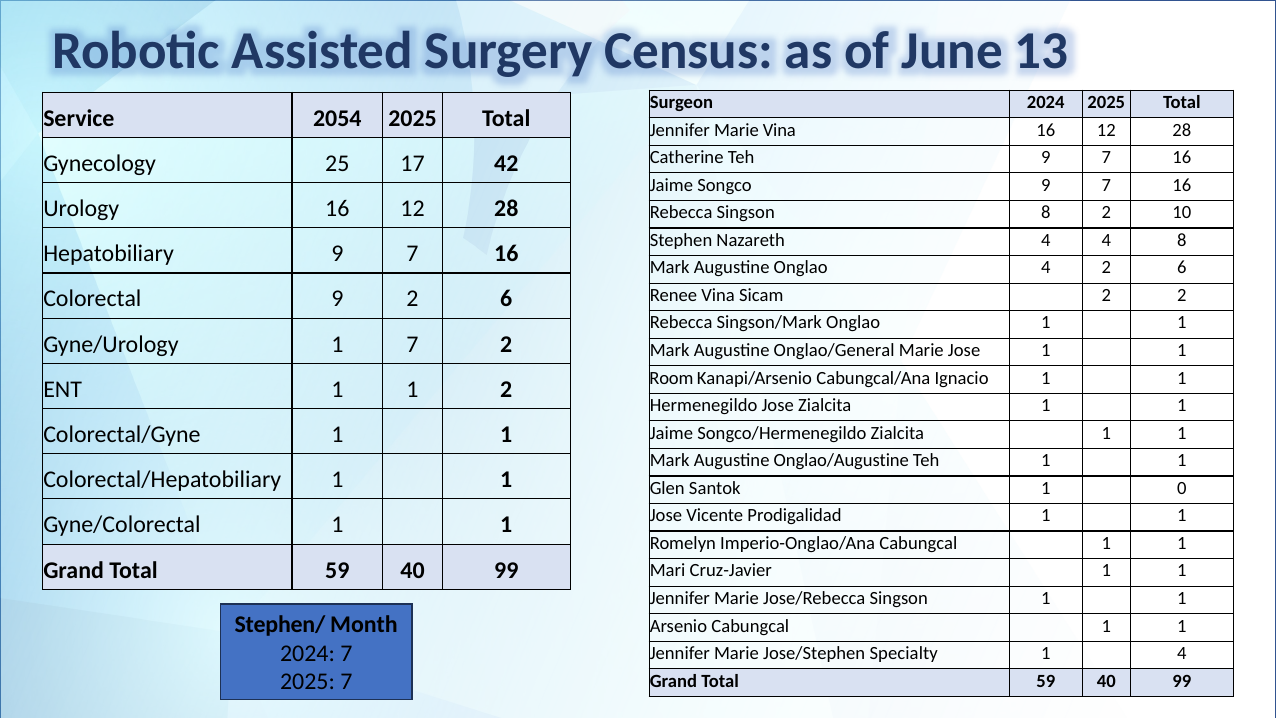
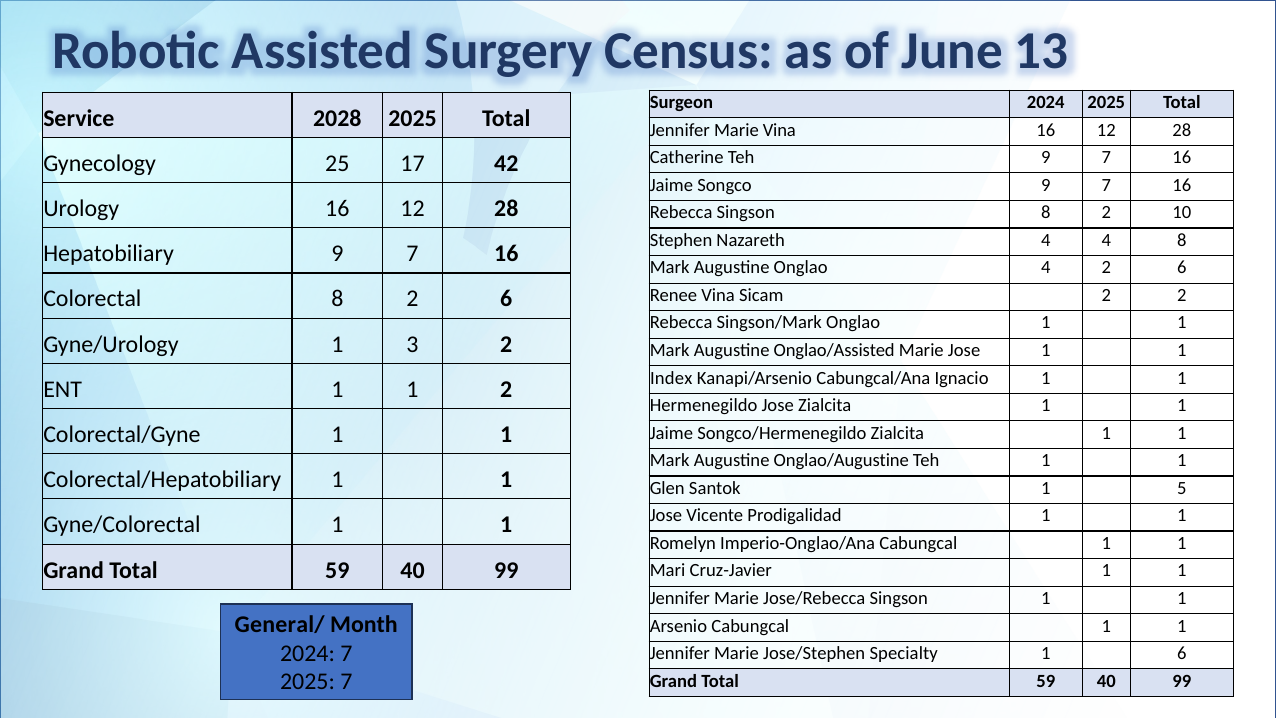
2054: 2054 -> 2028
Colorectal 9: 9 -> 8
1 7: 7 -> 3
Onglao/General: Onglao/General -> Onglao/Assisted
Room: Room -> Index
0: 0 -> 5
Stephen/: Stephen/ -> General/
1 4: 4 -> 6
